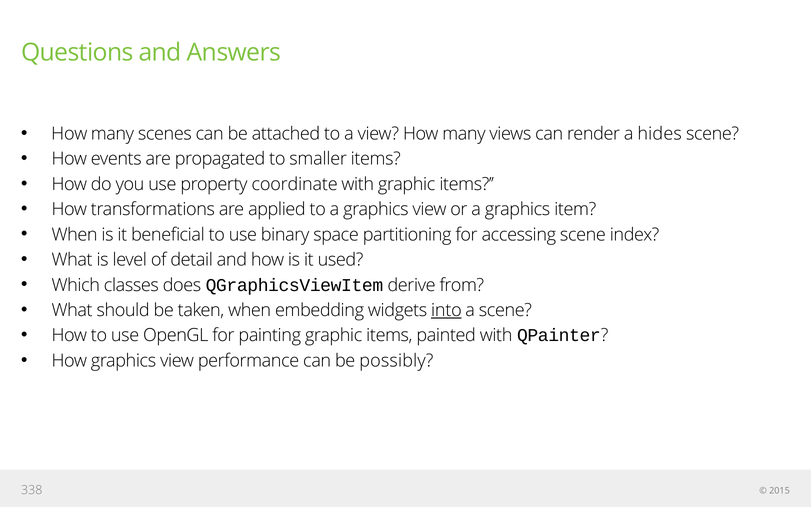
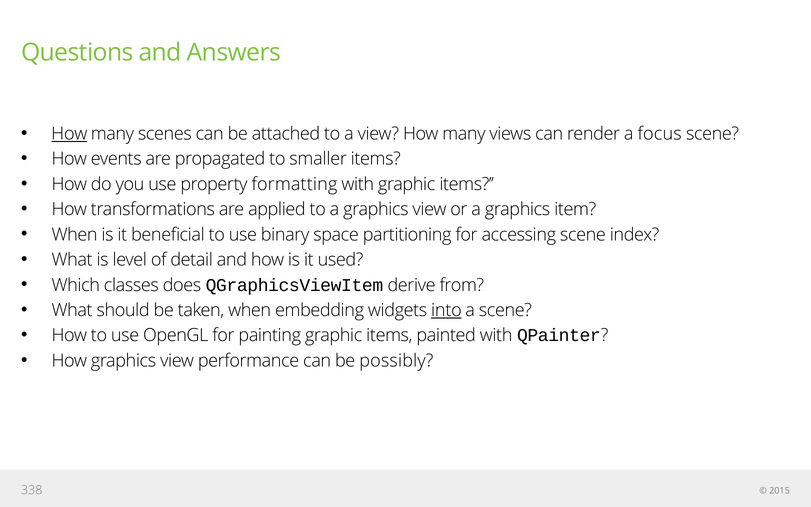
How at (69, 134) underline: none -> present
hides: hides -> focus
coordinate: coordinate -> formatting
